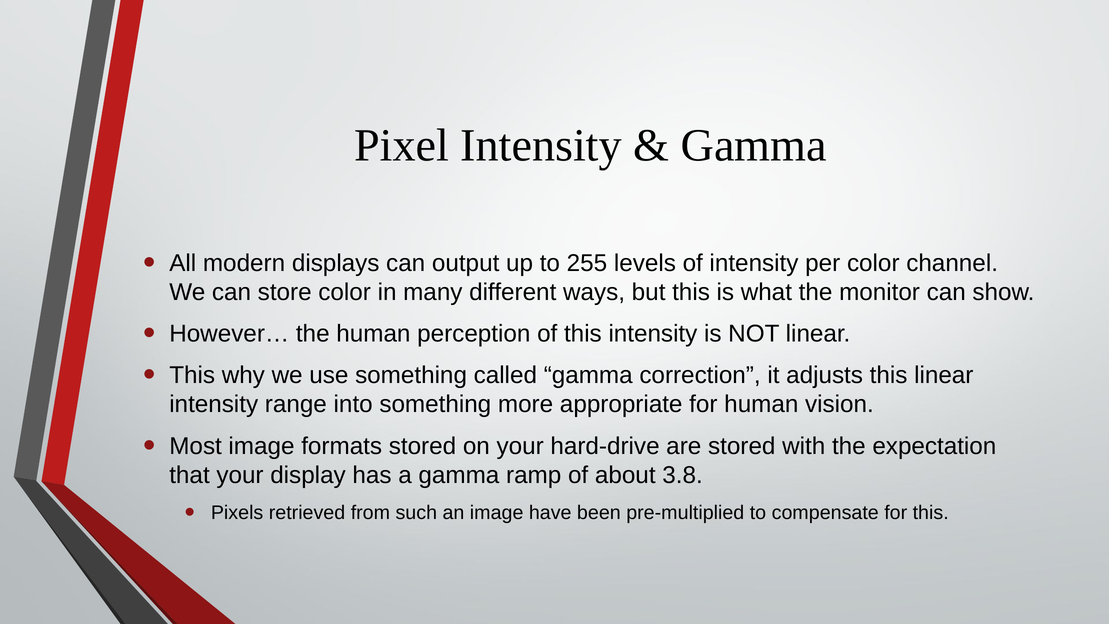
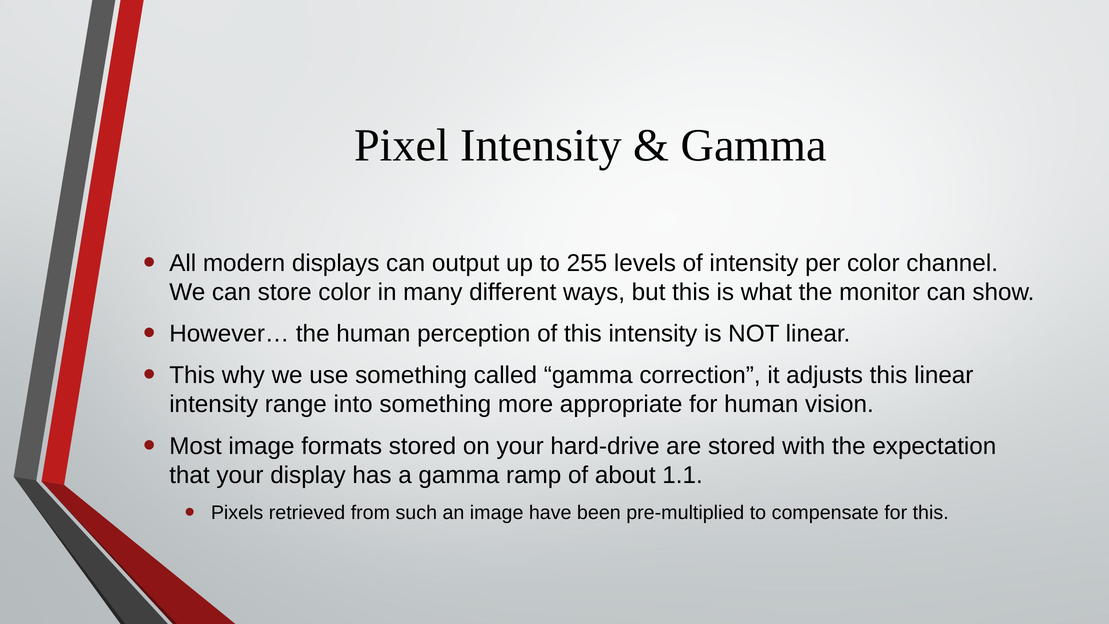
3.8: 3.8 -> 1.1
